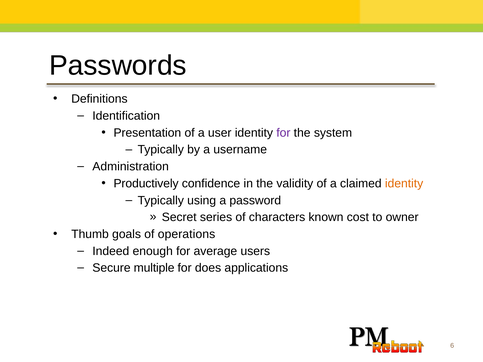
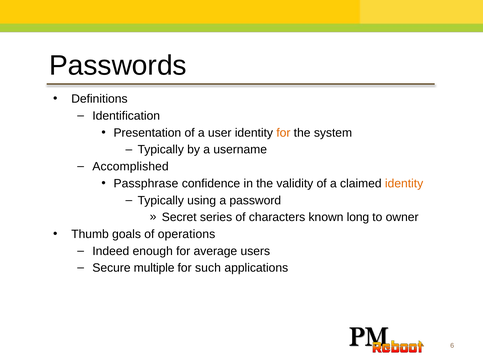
for at (283, 133) colour: purple -> orange
Administration: Administration -> Accomplished
Productively: Productively -> Passphrase
cost: cost -> long
does: does -> such
